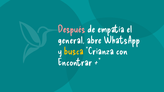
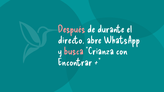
empatía: empatía -> durante
general: general -> directo
busca colour: yellow -> pink
